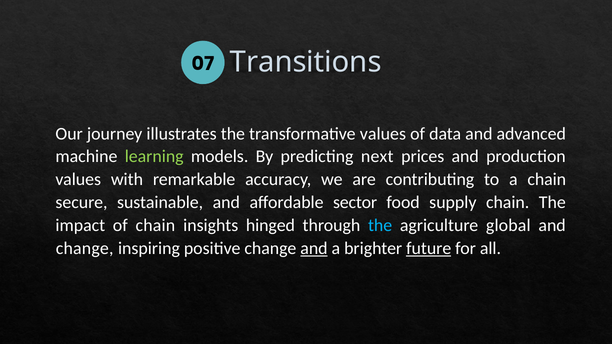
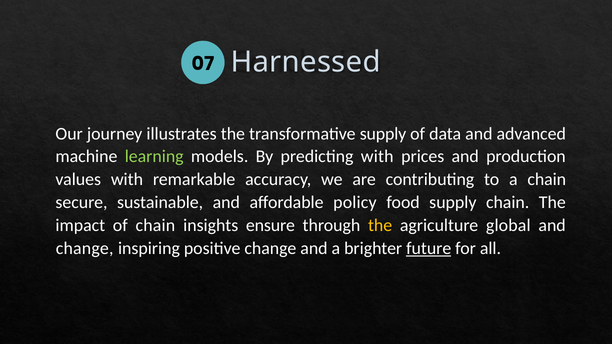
Transitions: Transitions -> Harnessed
transformative values: values -> supply
predicting next: next -> with
sector: sector -> policy
hinged: hinged -> ensure
the at (380, 226) colour: light blue -> yellow
and at (314, 248) underline: present -> none
